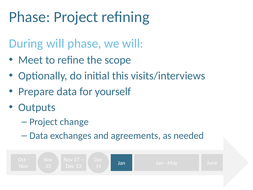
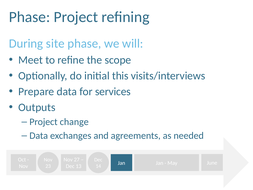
During will: will -> site
yourself: yourself -> services
